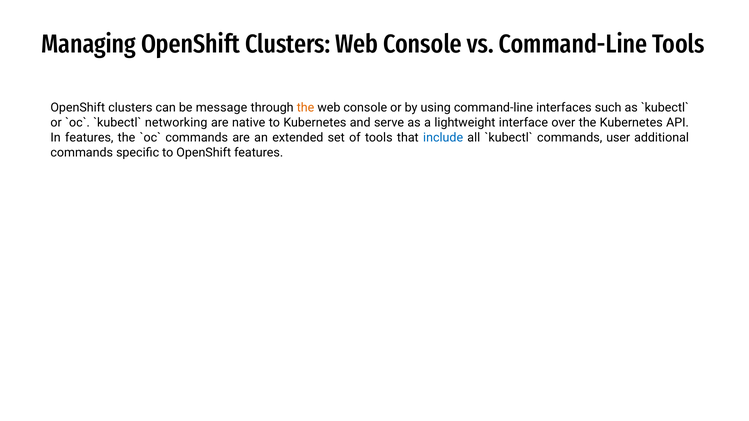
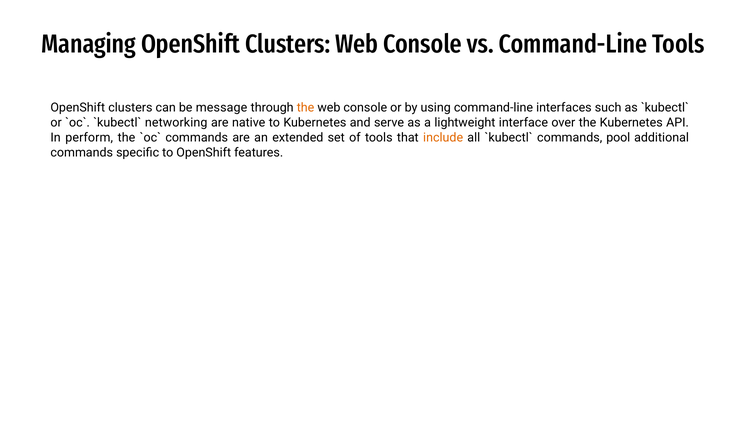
In features: features -> perform
include colour: blue -> orange
user: user -> pool
